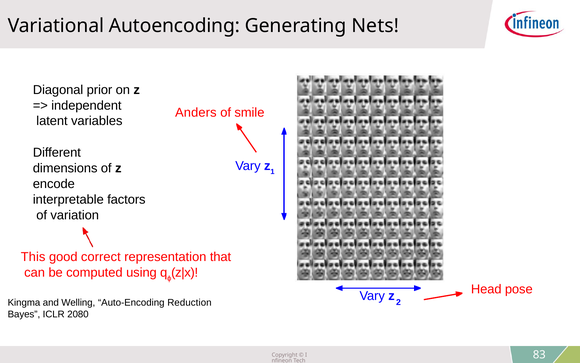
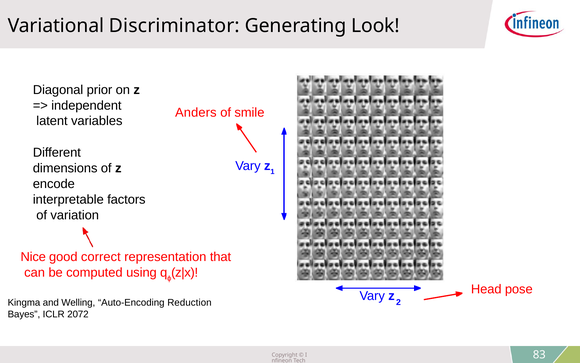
Autoencoding: Autoencoding -> Discriminator
Nets: Nets -> Look
This: This -> Nice
2080: 2080 -> 2072
